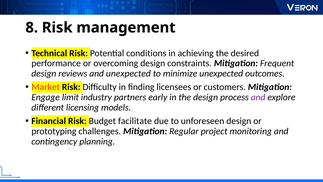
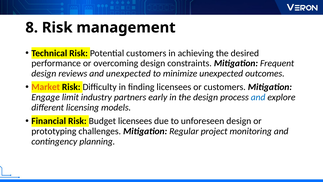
Potential conditions: conditions -> customers
and at (258, 97) colour: purple -> blue
Budget facilitate: facilitate -> licensees
